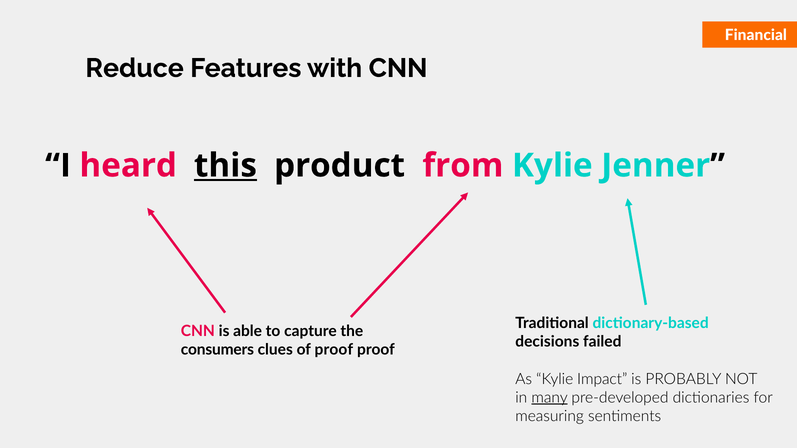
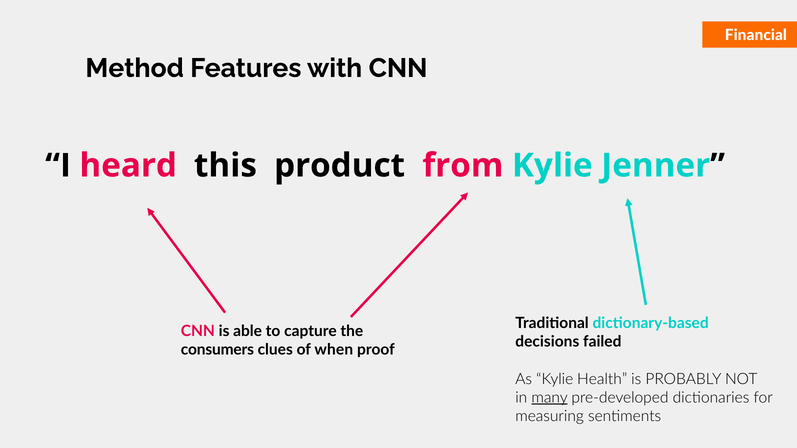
Reduce: Reduce -> Method
this underline: present -> none
of proof: proof -> when
Impact: Impact -> Health
